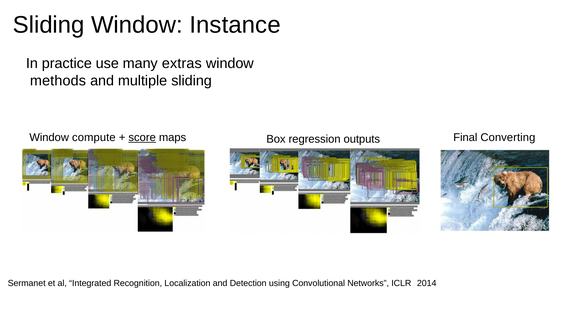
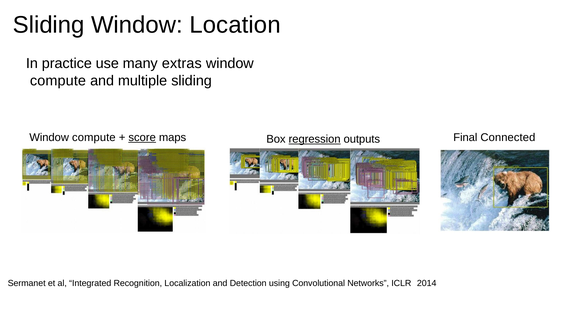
Instance: Instance -> Location
methods at (58, 81): methods -> compute
regression underline: none -> present
Converting: Converting -> Connected
